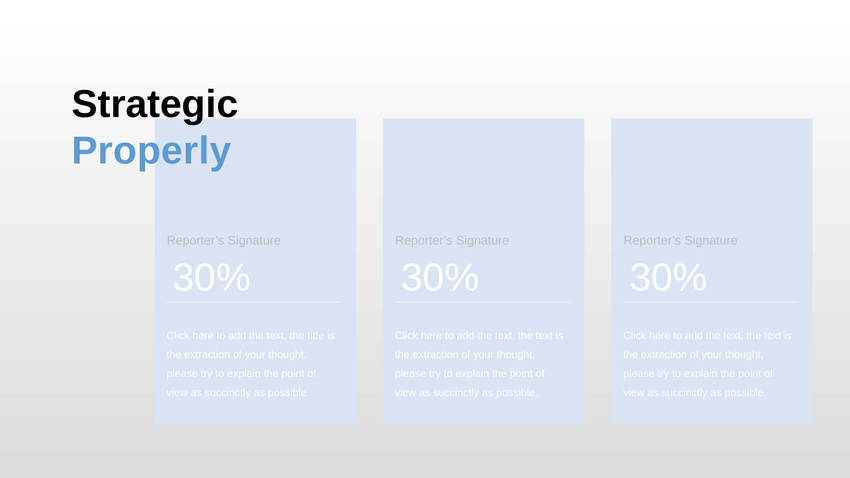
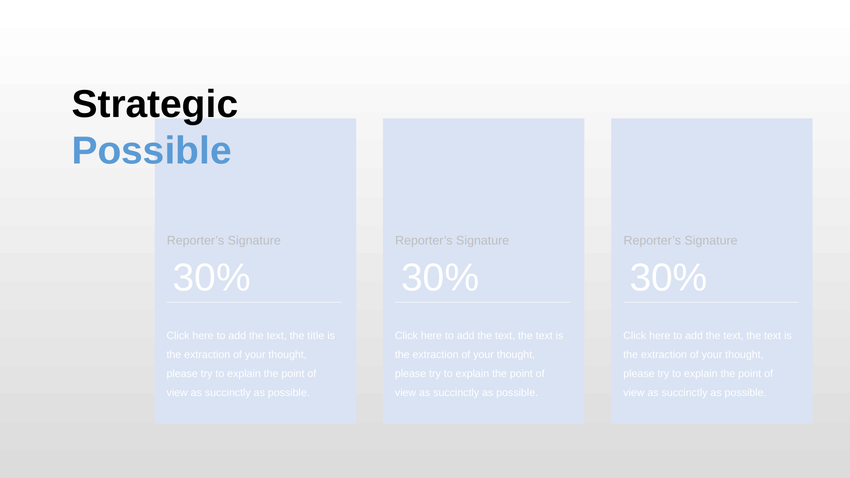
Properly at (152, 151): Properly -> Possible
